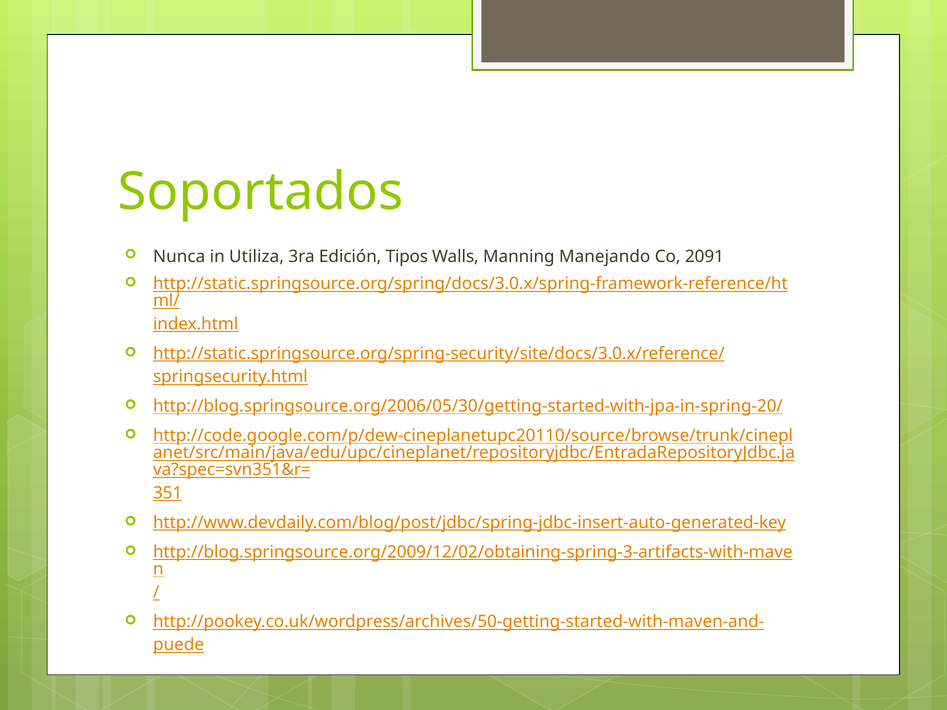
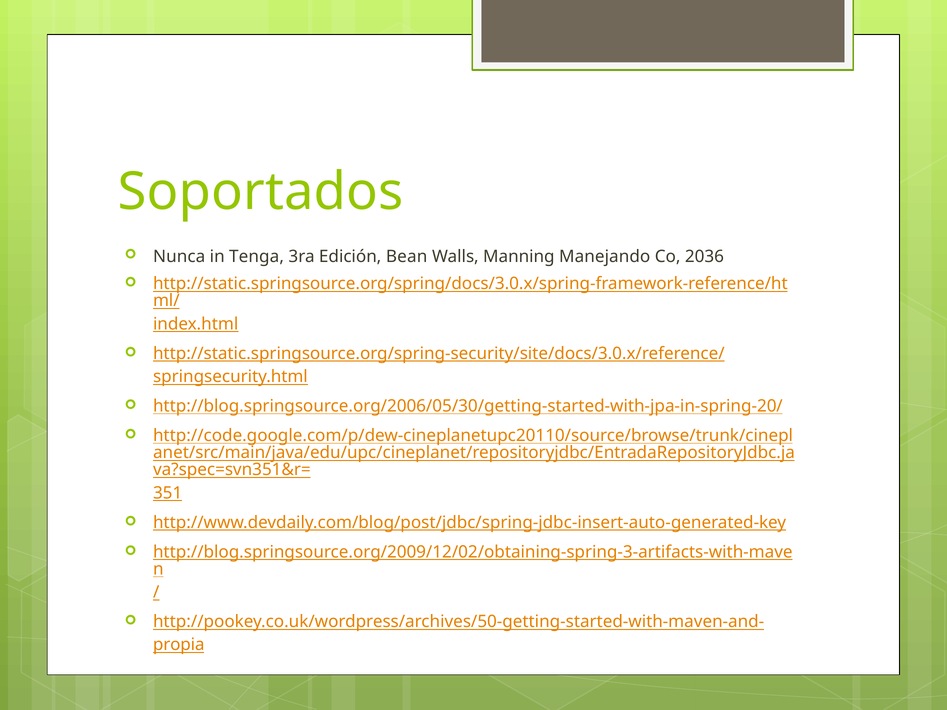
Utiliza: Utiliza -> Tenga
Tipos: Tipos -> Bean
2091: 2091 -> 2036
puede: puede -> propia
